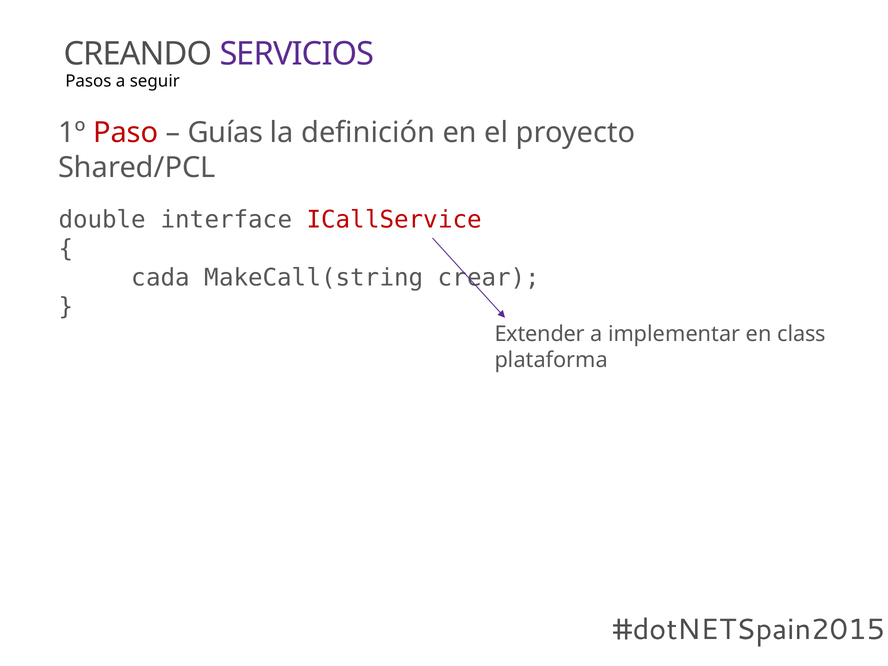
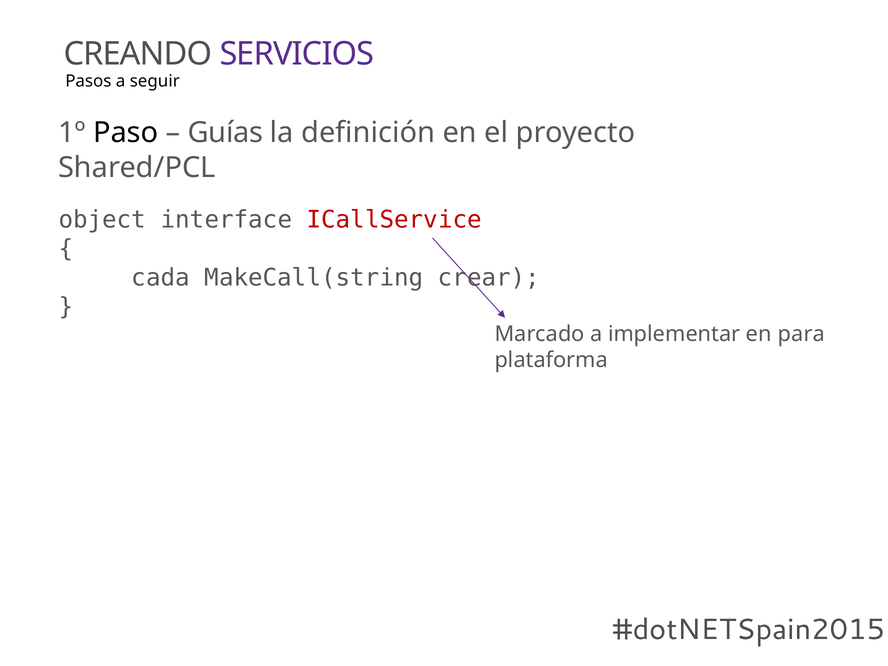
Paso colour: red -> black
double: double -> object
Extender: Extender -> Marcado
class: class -> para
